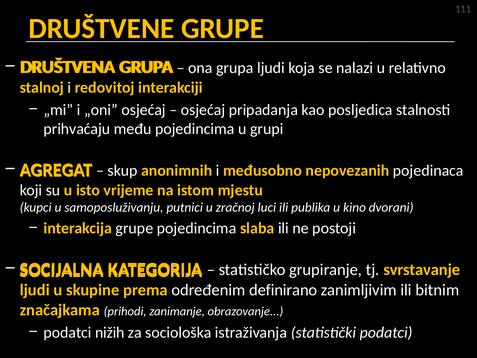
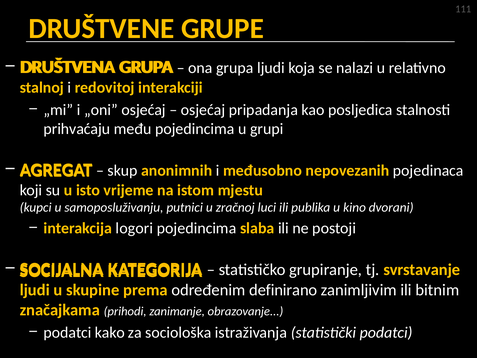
interakcija grupe: grupe -> logori
nižih: nižih -> kako
